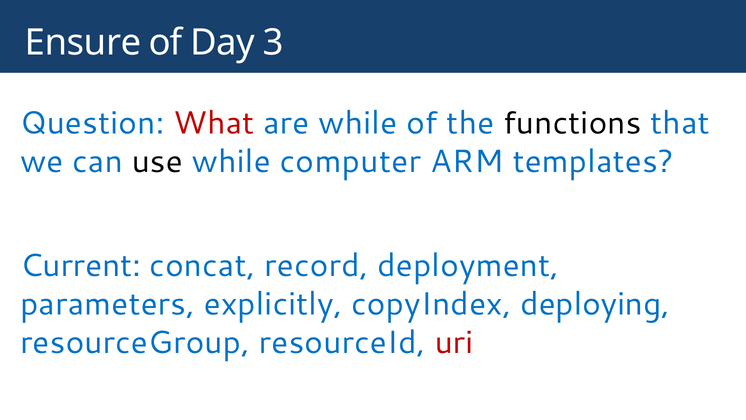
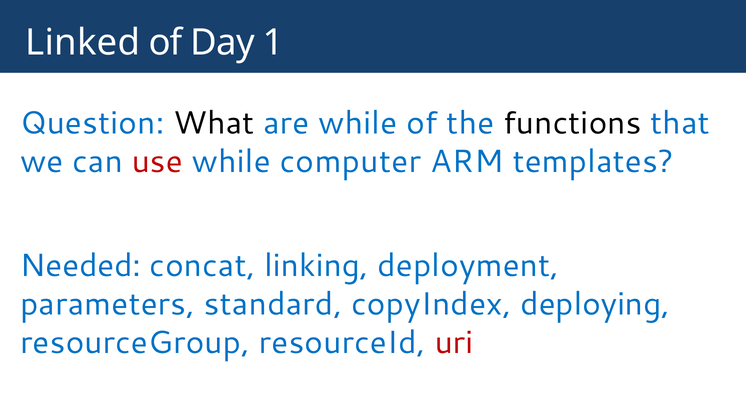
Ensure: Ensure -> Linked
3: 3 -> 1
What colour: red -> black
use colour: black -> red
Current: Current -> Needed
record: record -> linking
explicitly: explicitly -> standard
